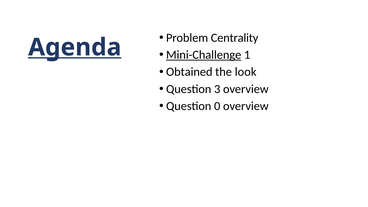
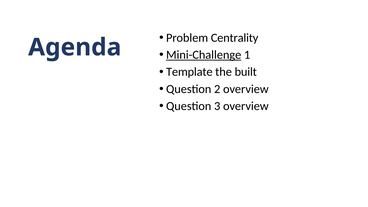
Agenda underline: present -> none
Obtained: Obtained -> Template
look: look -> built
3: 3 -> 2
0: 0 -> 3
